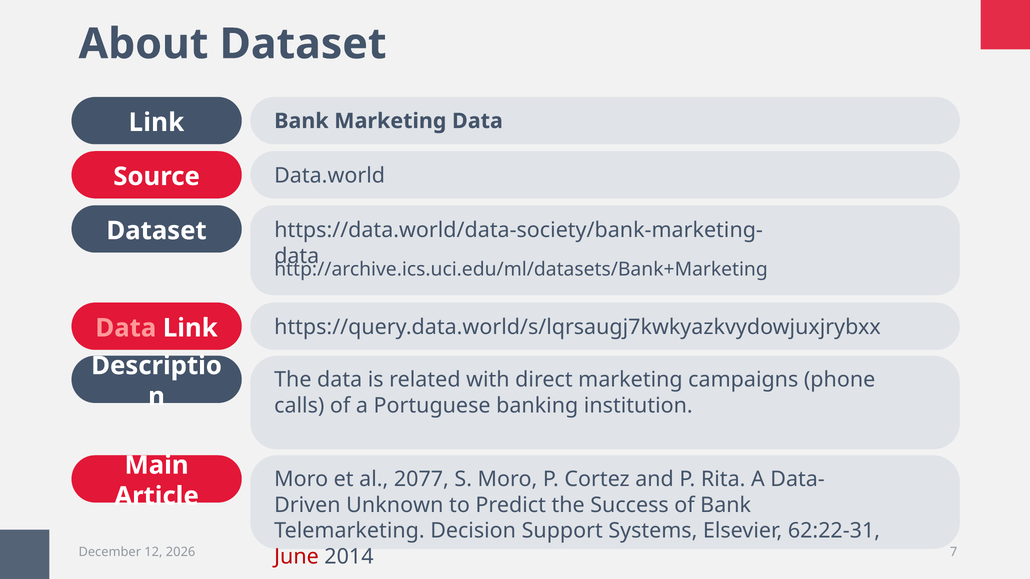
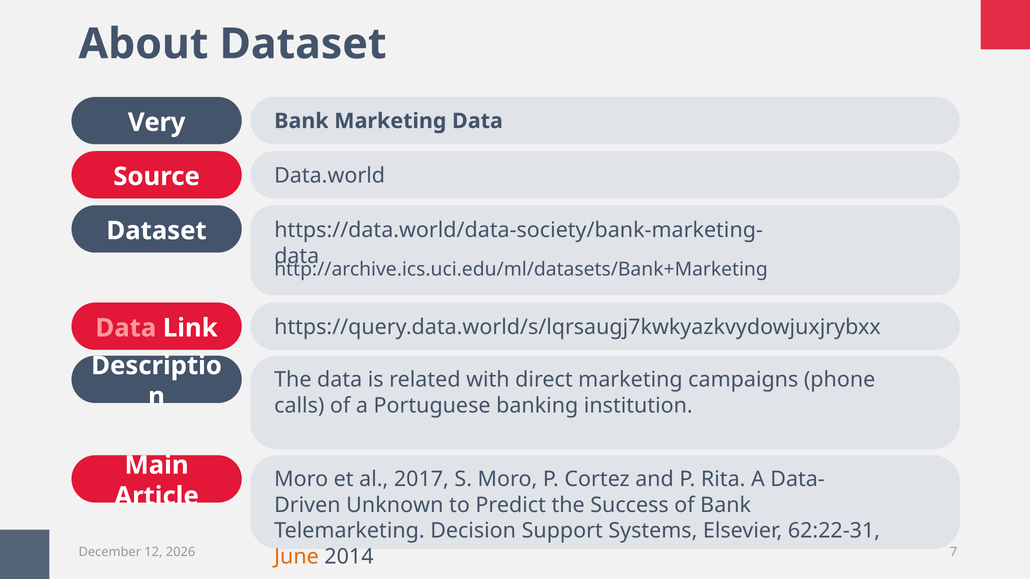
Link at (156, 122): Link -> Very
2077: 2077 -> 2017
June colour: red -> orange
